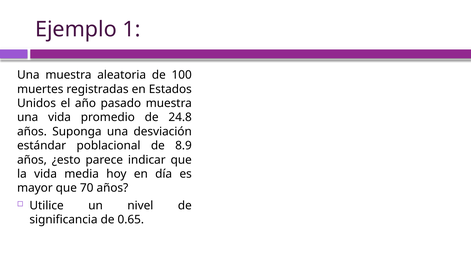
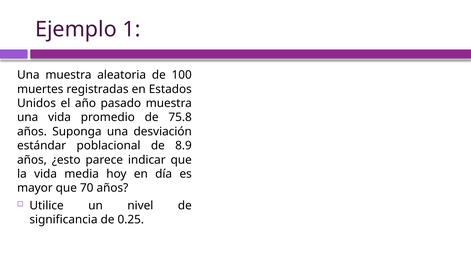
24.8: 24.8 -> 75.8
0.65: 0.65 -> 0.25
